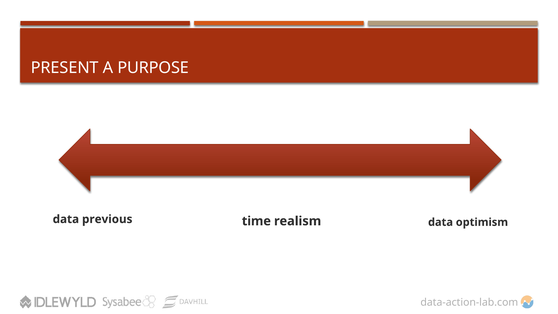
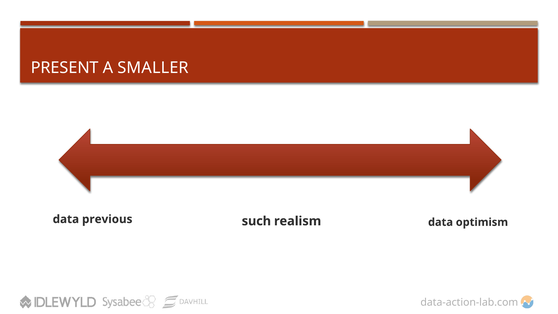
PURPOSE: PURPOSE -> SMALLER
time: time -> such
